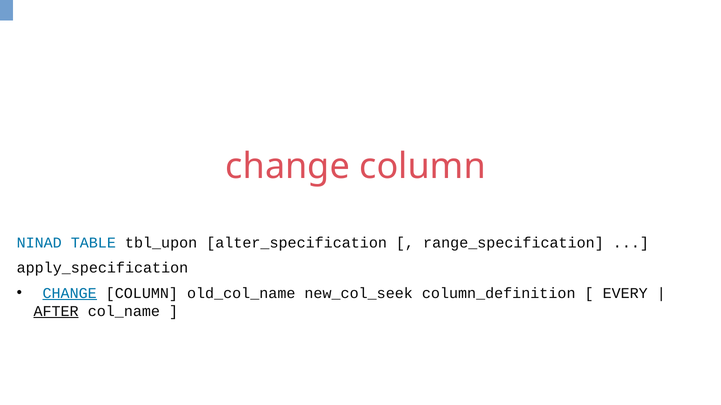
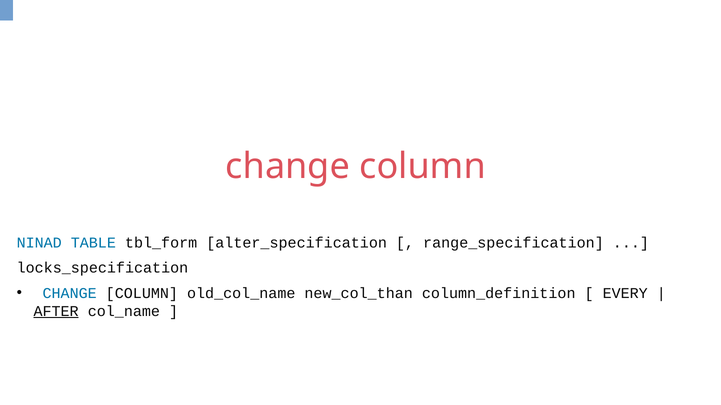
tbl_upon: tbl_upon -> tbl_form
apply_specification: apply_specification -> locks_specification
CHANGE at (70, 294) underline: present -> none
new_col_seek: new_col_seek -> new_col_than
